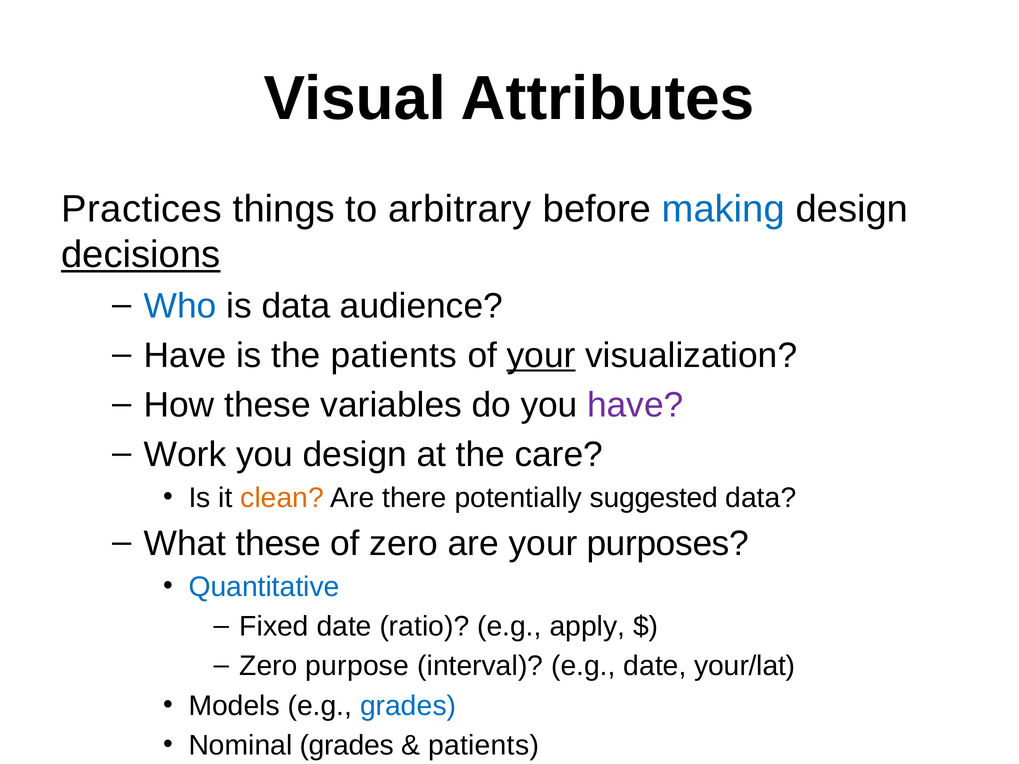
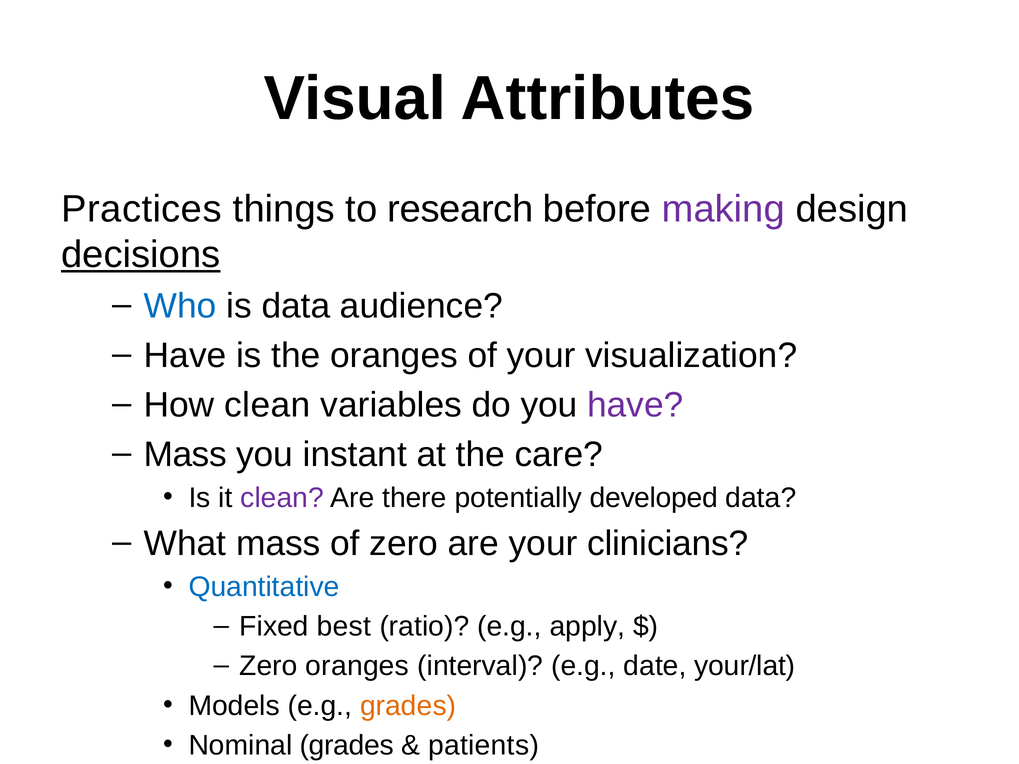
arbitrary: arbitrary -> research
making colour: blue -> purple
the patients: patients -> oranges
your at (541, 355) underline: present -> none
How these: these -> clean
Work at (185, 454): Work -> Mass
you design: design -> instant
clean at (282, 498) colour: orange -> purple
suggested: suggested -> developed
What these: these -> mass
purposes: purposes -> clinicians
Fixed date: date -> best
Zero purpose: purpose -> oranges
grades at (408, 706) colour: blue -> orange
